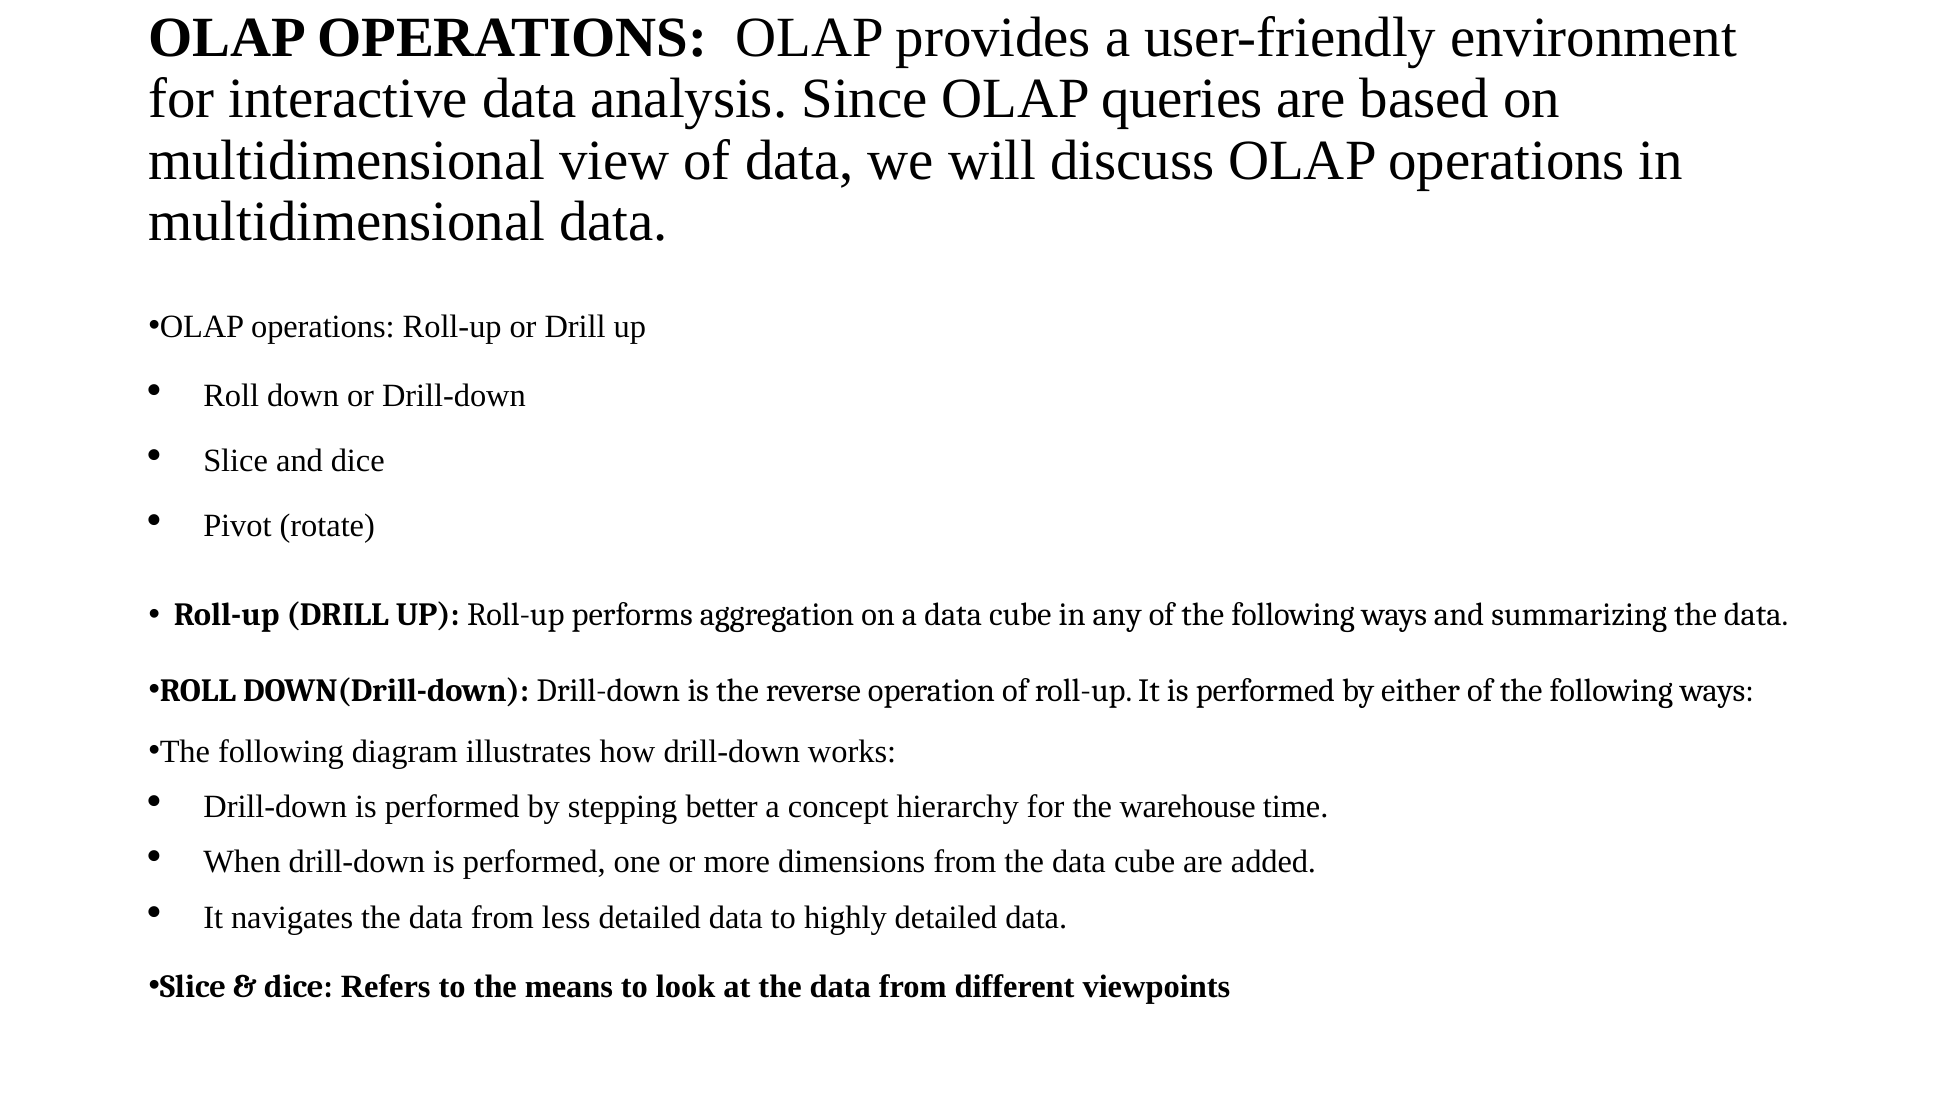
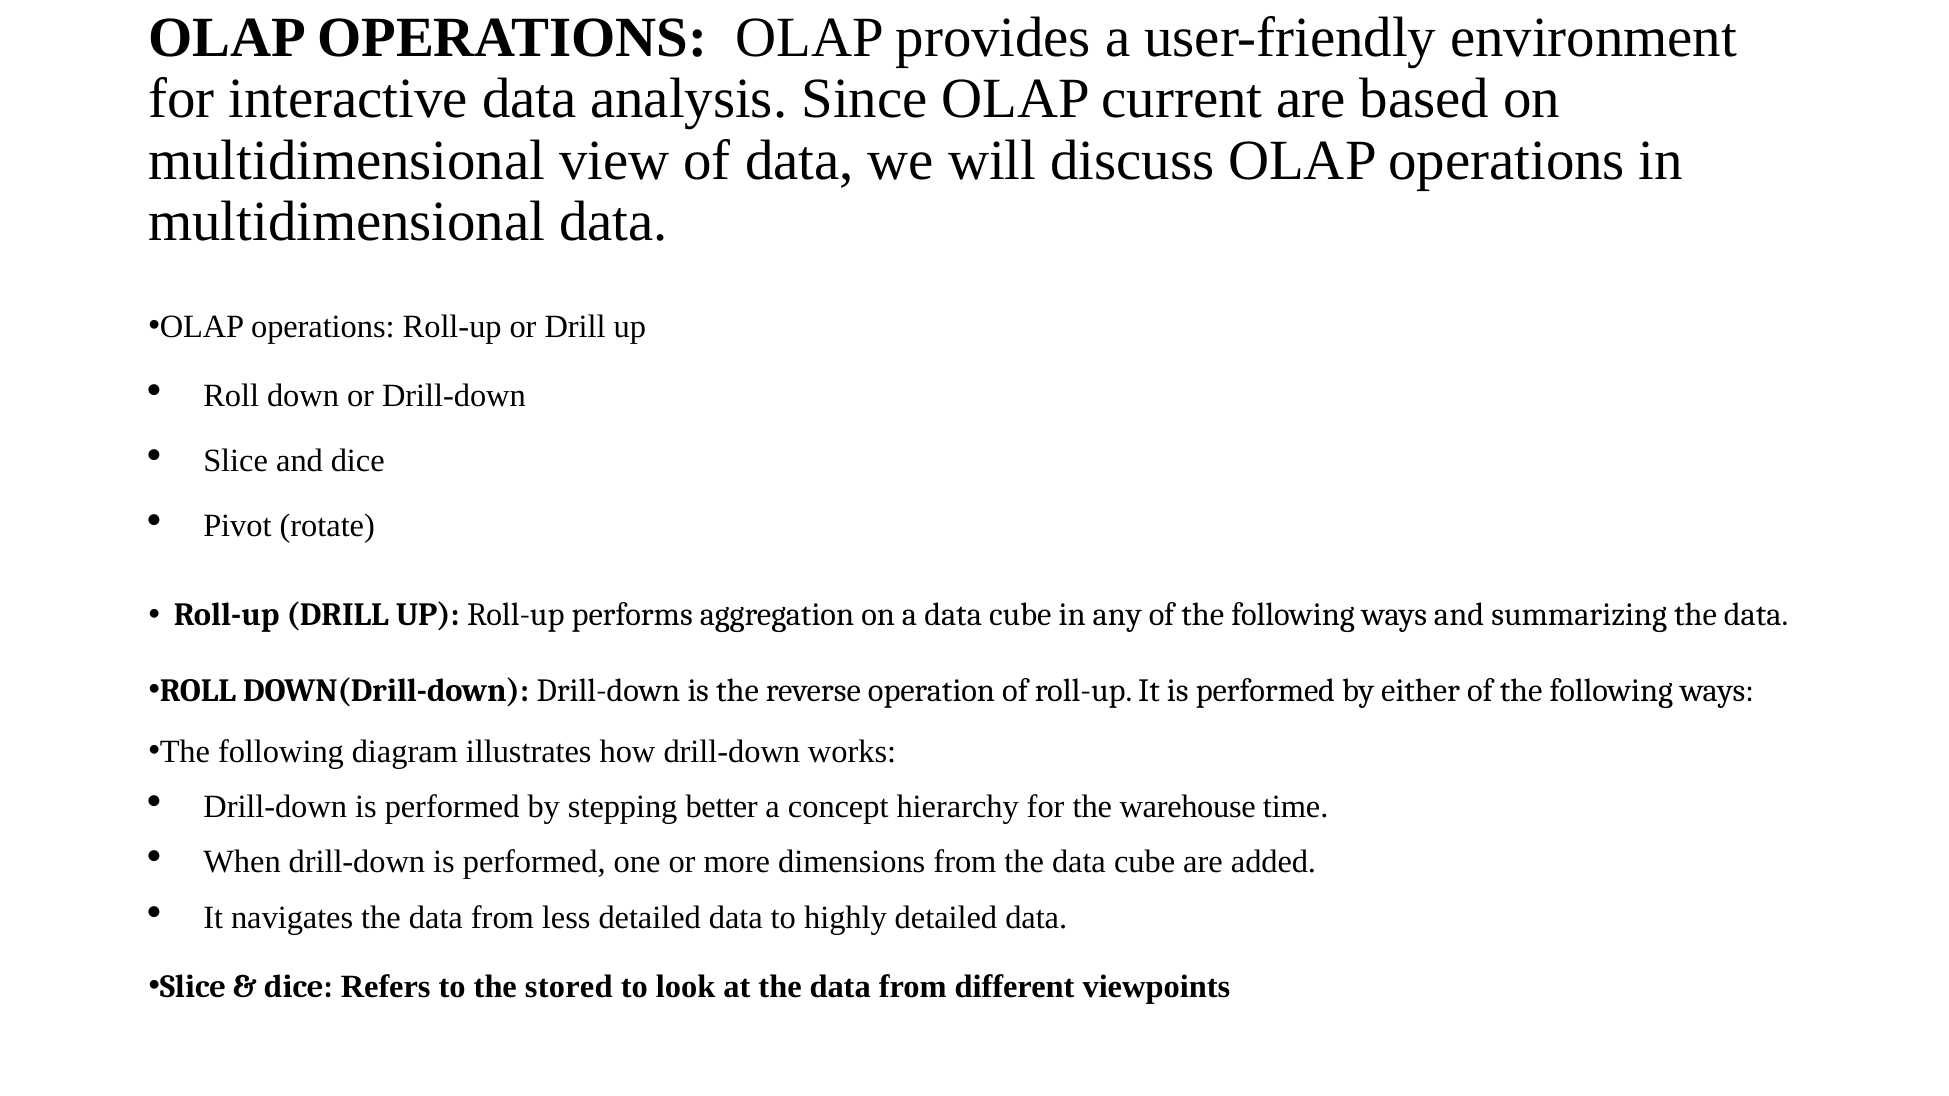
queries: queries -> current
means: means -> stored
